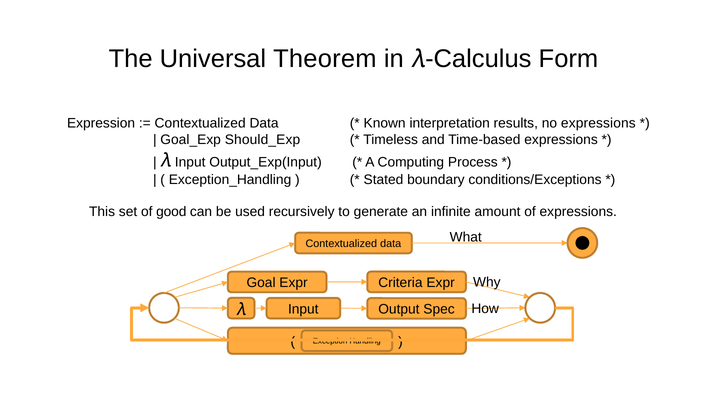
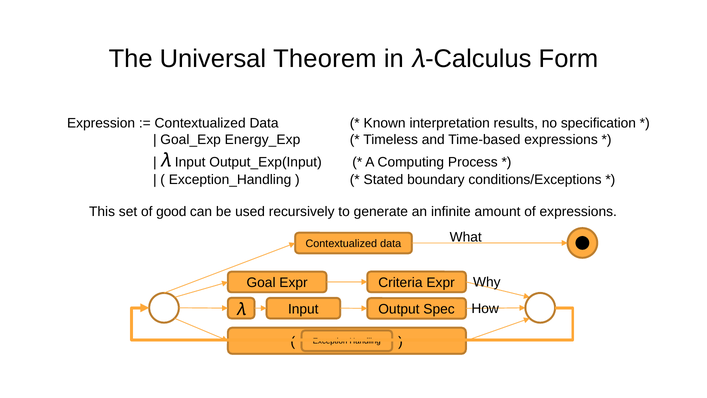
no expressions: expressions -> specification
Should_Exp: Should_Exp -> Energy_Exp
